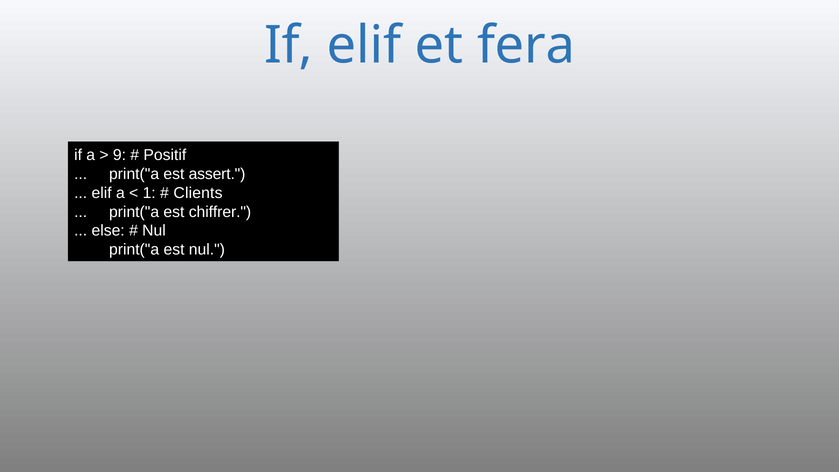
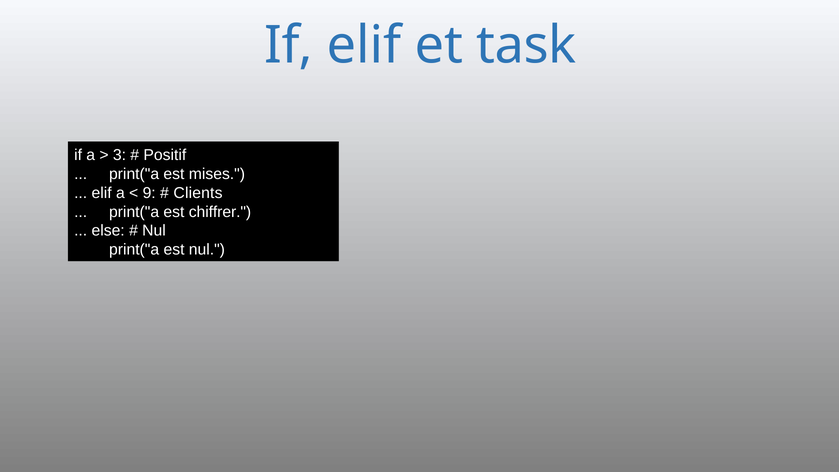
fera: fera -> task
9: 9 -> 3
assert: assert -> mises
1: 1 -> 9
